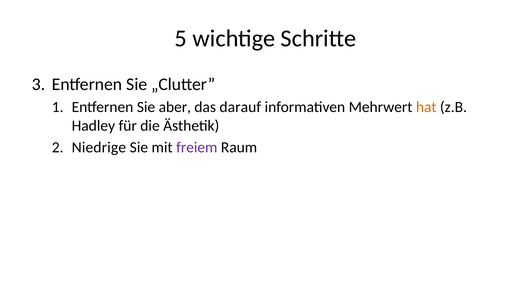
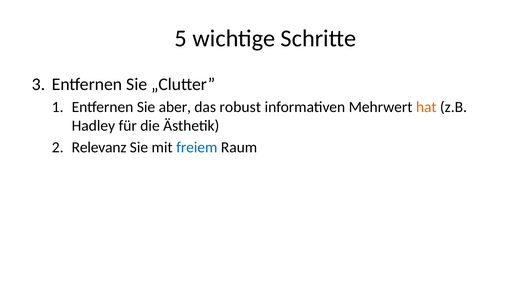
darauf: darauf -> robust
Niedrige: Niedrige -> Relevanz
freiem colour: purple -> blue
